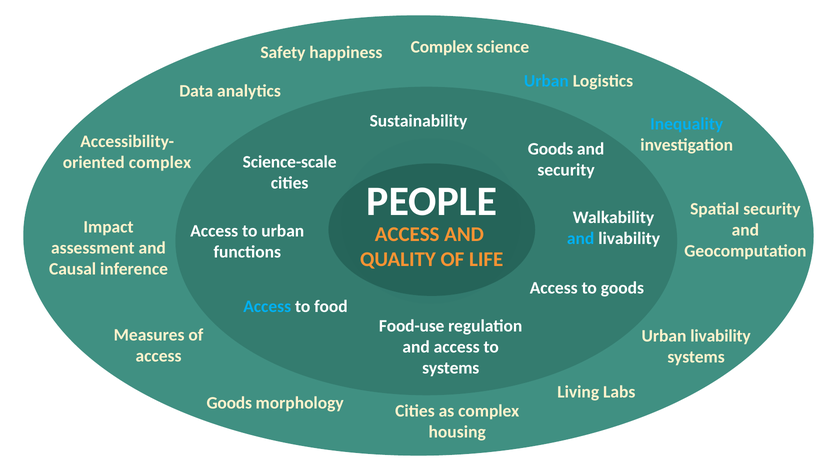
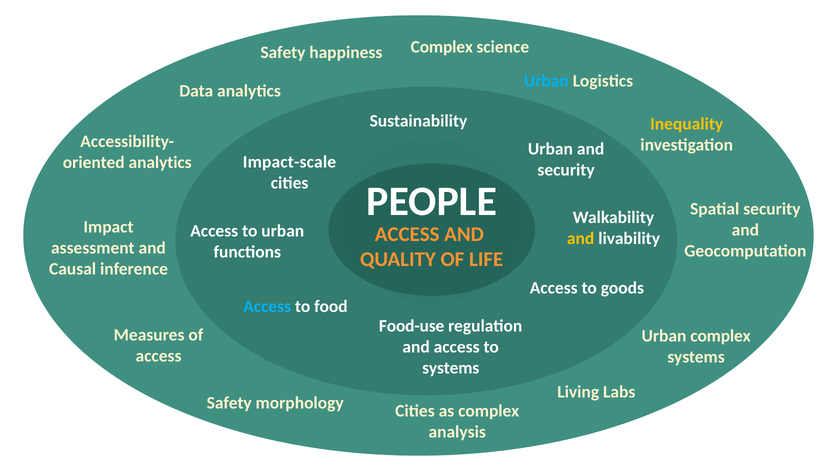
Inequality colour: light blue -> yellow
Goods at (551, 149): Goods -> Urban
Science-scale: Science-scale -> Impact-scale
complex at (160, 163): complex -> analytics
and at (581, 239) colour: light blue -> yellow
Urban livability: livability -> complex
Goods at (229, 403): Goods -> Safety
housing: housing -> analysis
